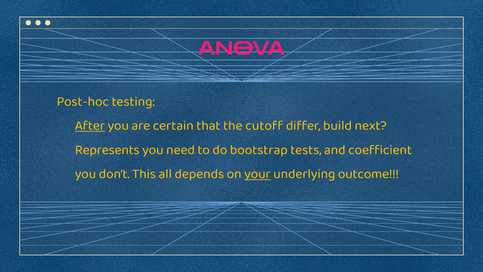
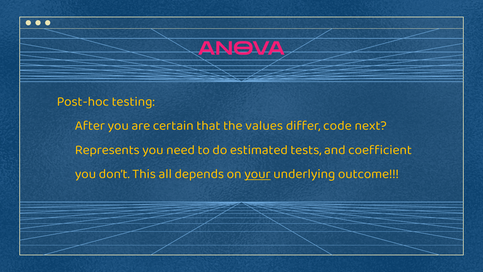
After underline: present -> none
cutoff: cutoff -> values
build: build -> code
bootstrap: bootstrap -> estimated
